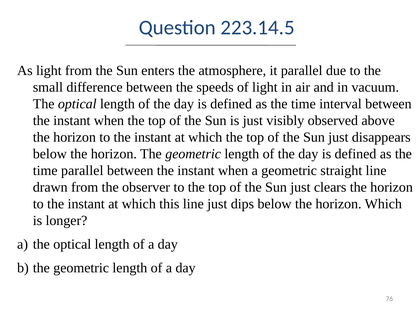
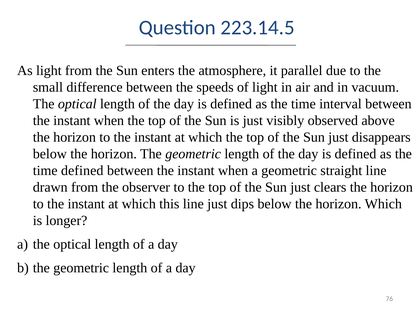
time parallel: parallel -> defined
